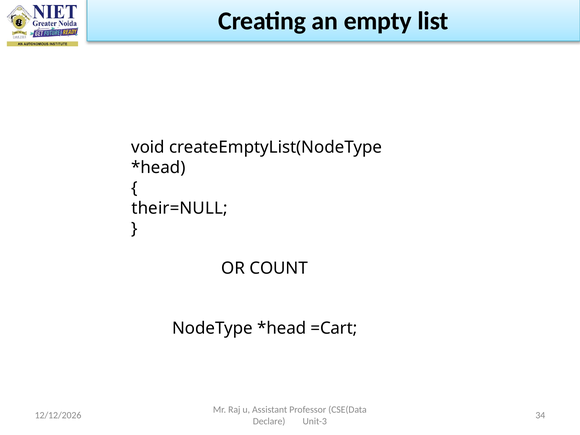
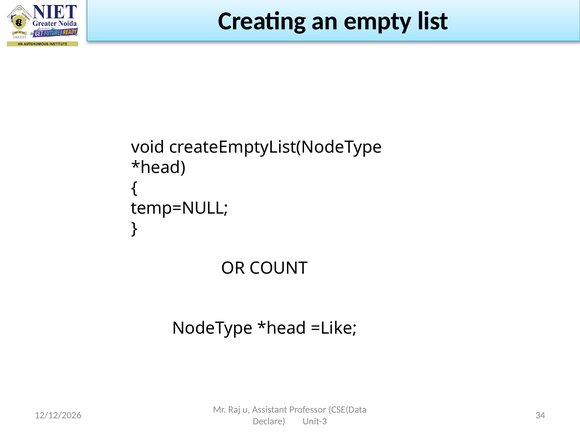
their=NULL: their=NULL -> temp=NULL
=Cart: =Cart -> =Like
